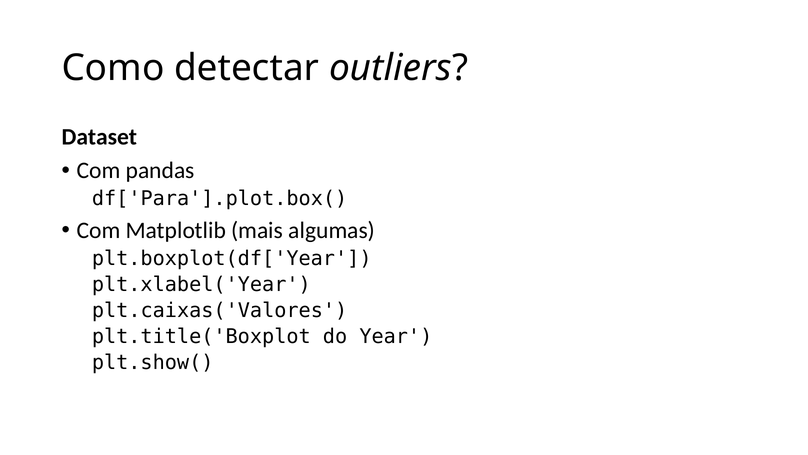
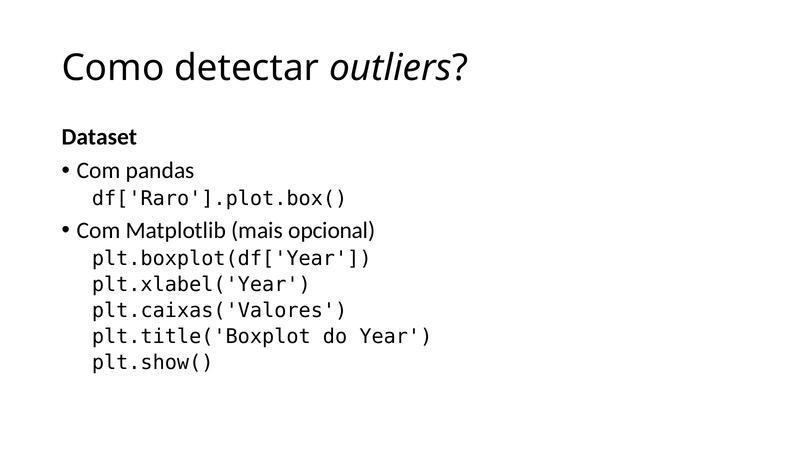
df['Para'].plot.box(: df['Para'].plot.box( -> df['Raro'].plot.box(
algumas: algumas -> opcional
